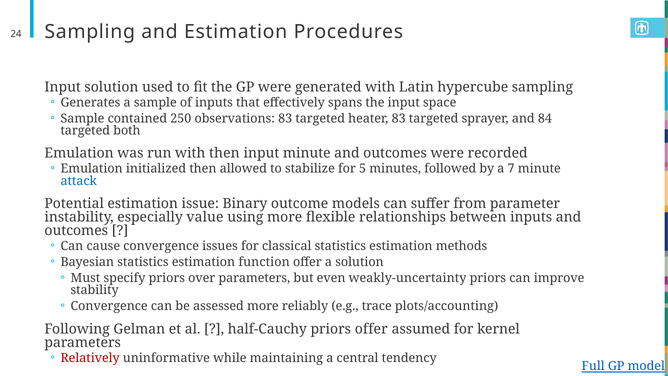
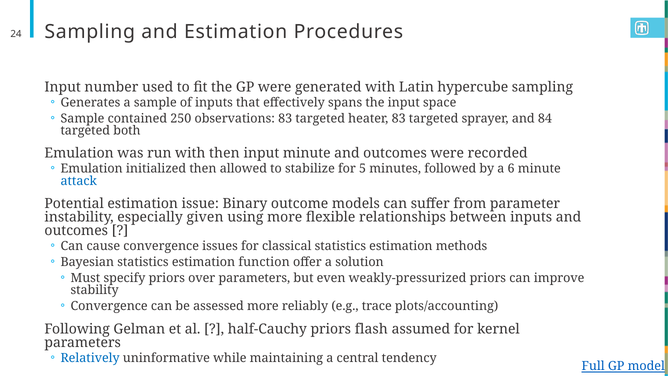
Input solution: solution -> number
7: 7 -> 6
value: value -> given
weakly-uncertainty: weakly-uncertainty -> weakly-pressurized
priors offer: offer -> flash
Relatively colour: red -> blue
